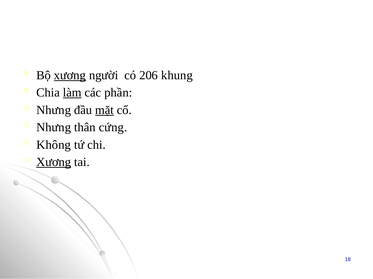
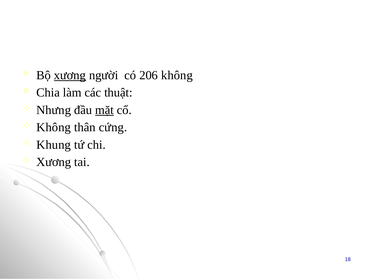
206 khung: khung -> không
làm underline: present -> none
phần: phần -> thuật
Nhưng at (54, 128): Nhưng -> Không
Không at (54, 145): Không -> Khung
Xương at (54, 162) underline: present -> none
